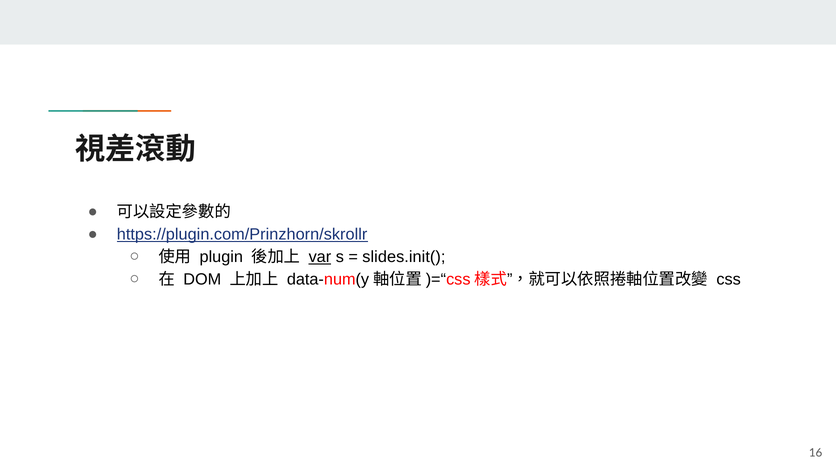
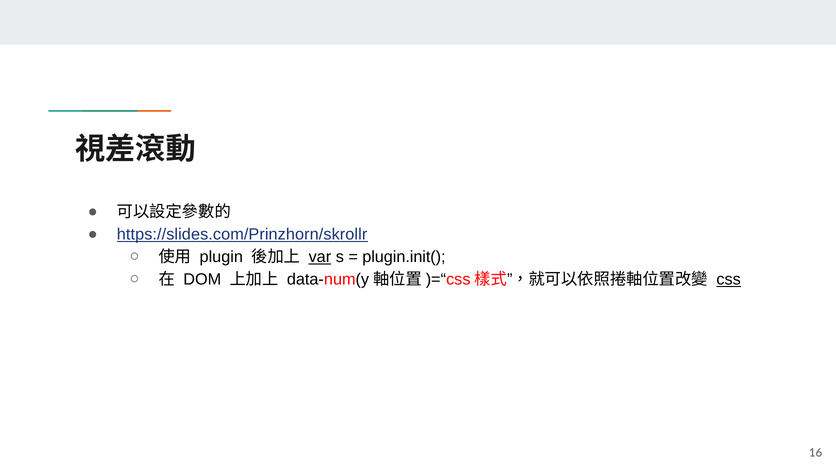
https://plugin.com/Prinzhorn/skrollr: https://plugin.com/Prinzhorn/skrollr -> https://slides.com/Prinzhorn/skrollr
slides.init(: slides.init( -> plugin.init(
css underline: none -> present
